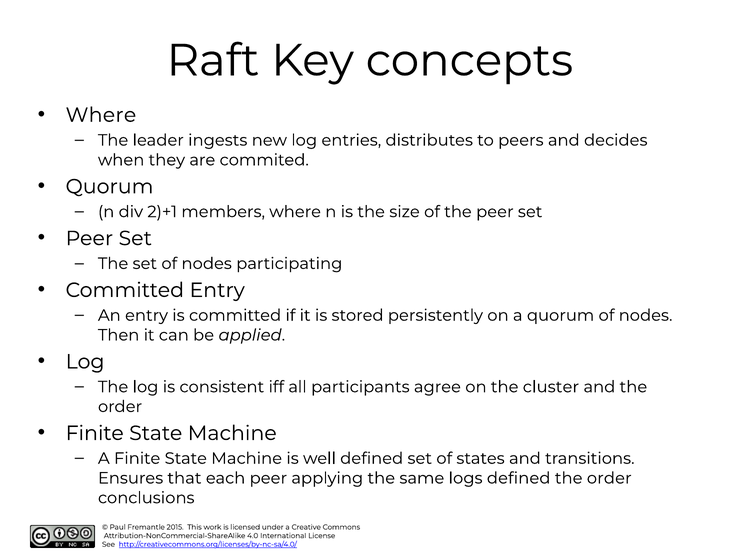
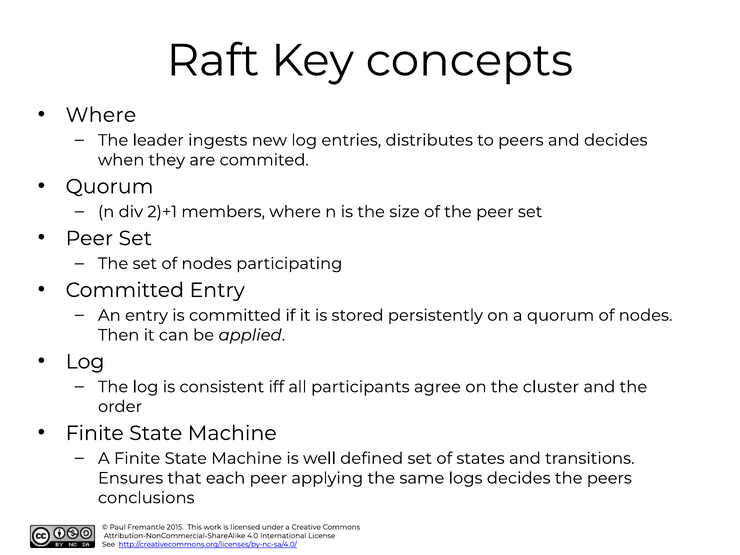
logs defined: defined -> decides
order at (609, 478): order -> peers
